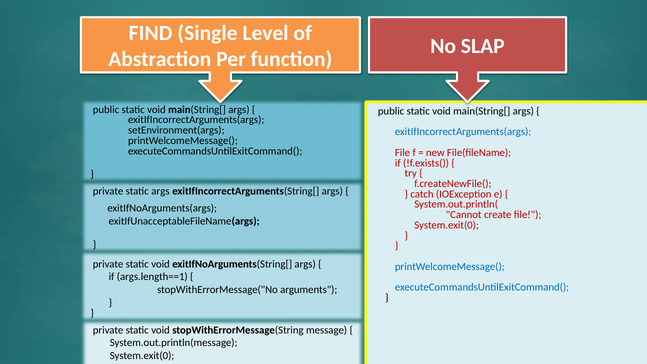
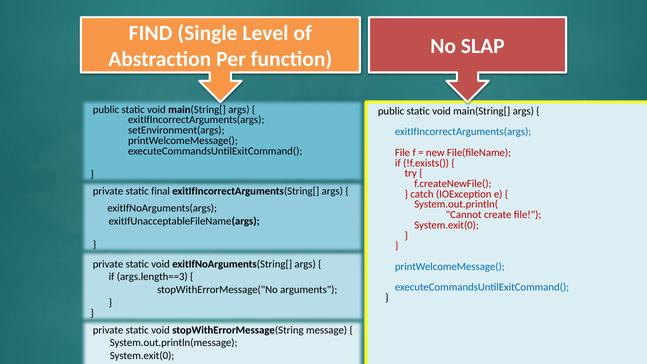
static args: args -> final
args.length==1: args.length==1 -> args.length==3
